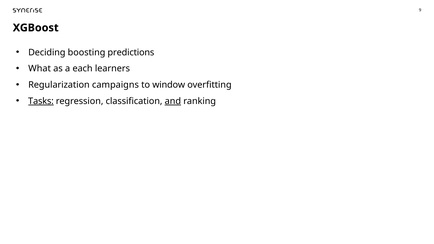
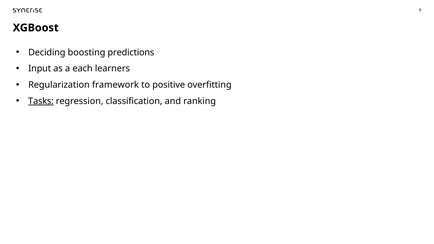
What: What -> Input
campaigns: campaigns -> framework
window: window -> positive
and underline: present -> none
